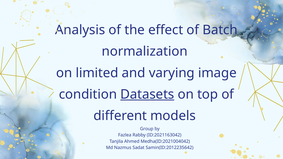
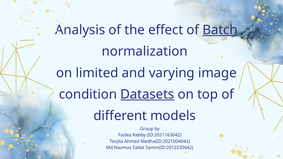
Batch underline: none -> present
